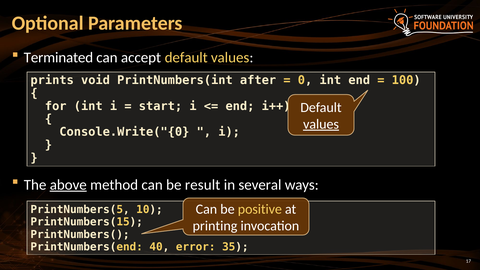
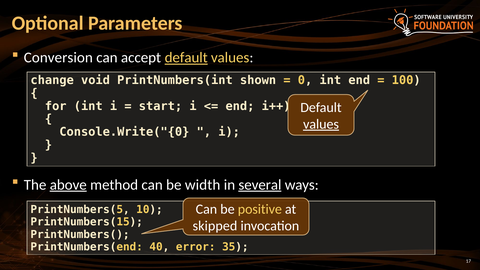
Terminated: Terminated -> Conversion
default at (186, 58) underline: none -> present
prints: prints -> change
after: after -> shown
result: result -> width
several underline: none -> present
printing: printing -> skipped
